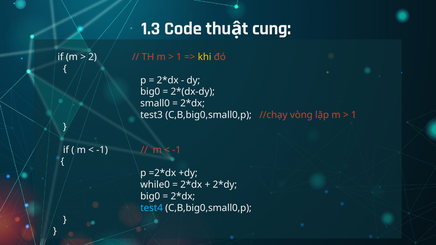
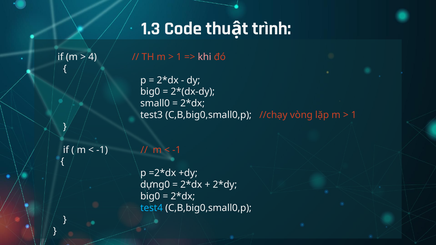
cung: cung -> trình
2: 2 -> 4
khi colour: yellow -> pink
while0: while0 -> dựng0
